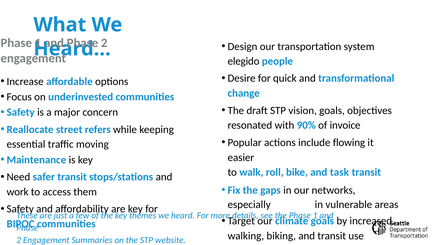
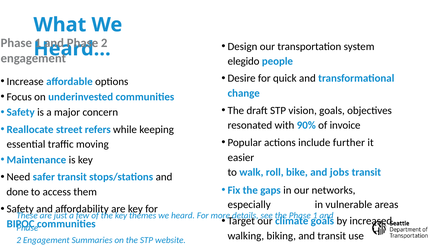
flowing: flowing -> further
task: task -> jobs
work: work -> done
